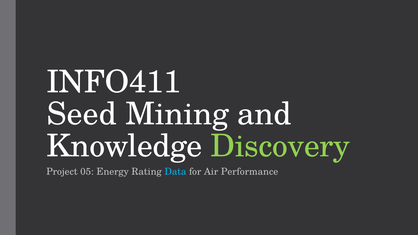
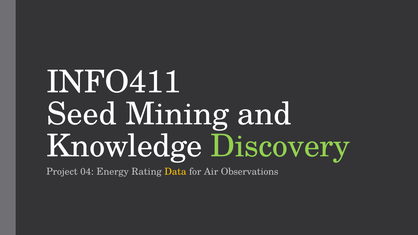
05: 05 -> 04
Data colour: light blue -> yellow
Performance: Performance -> Observations
